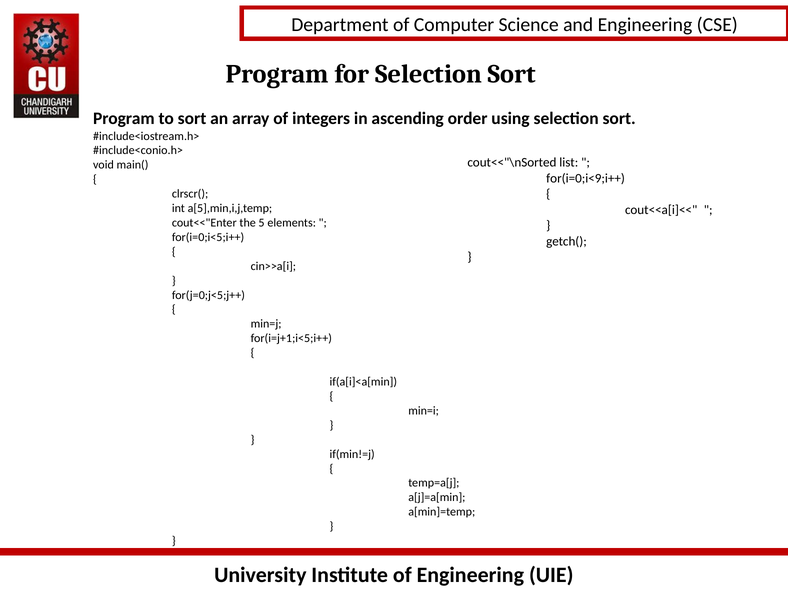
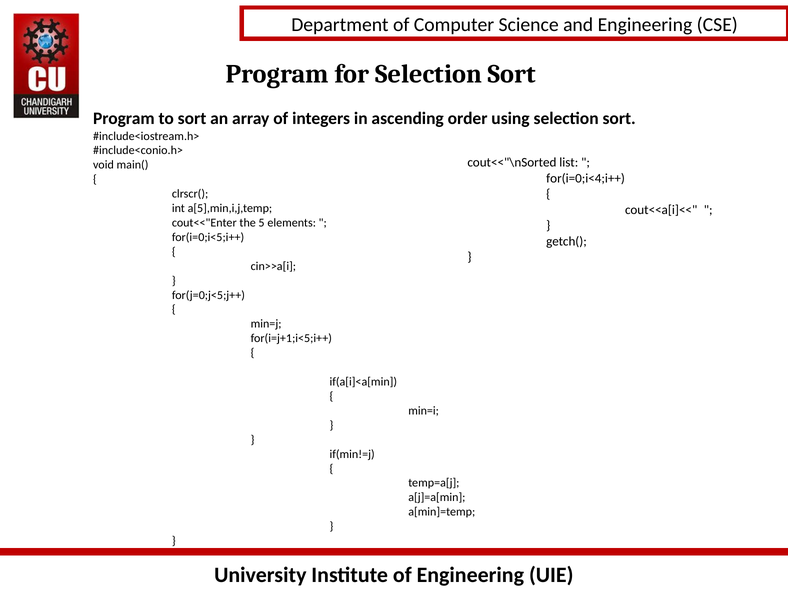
for(i=0;i<9;i++: for(i=0;i<9;i++ -> for(i=0;i<4;i++
